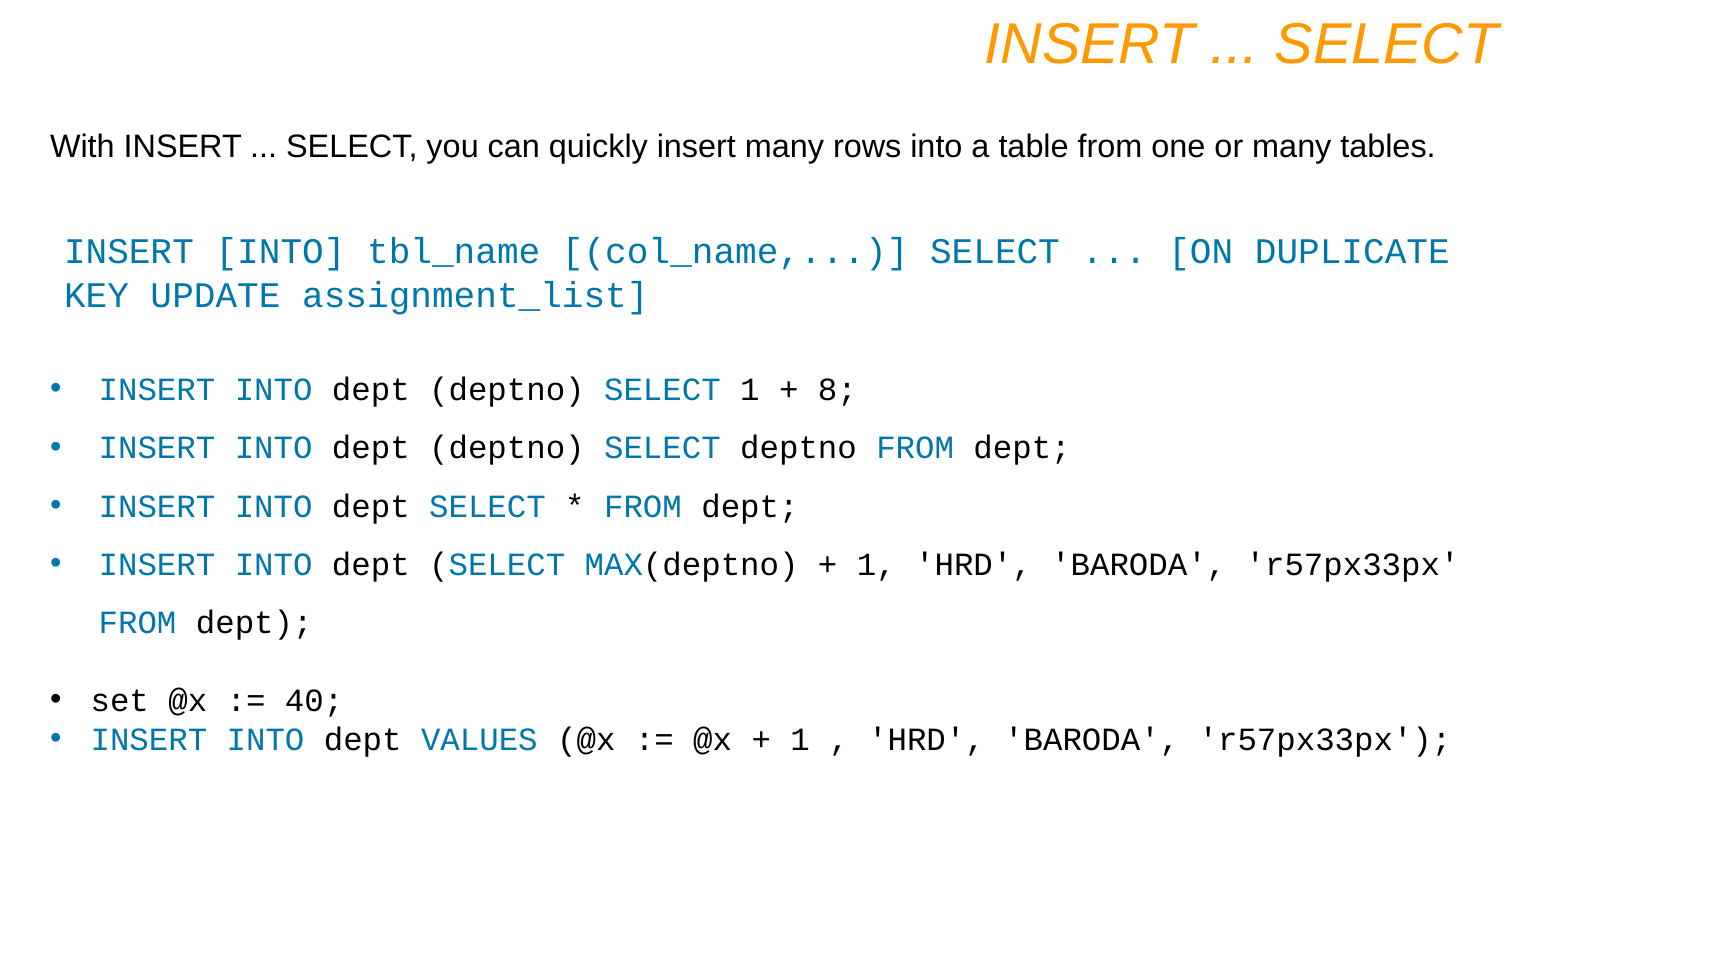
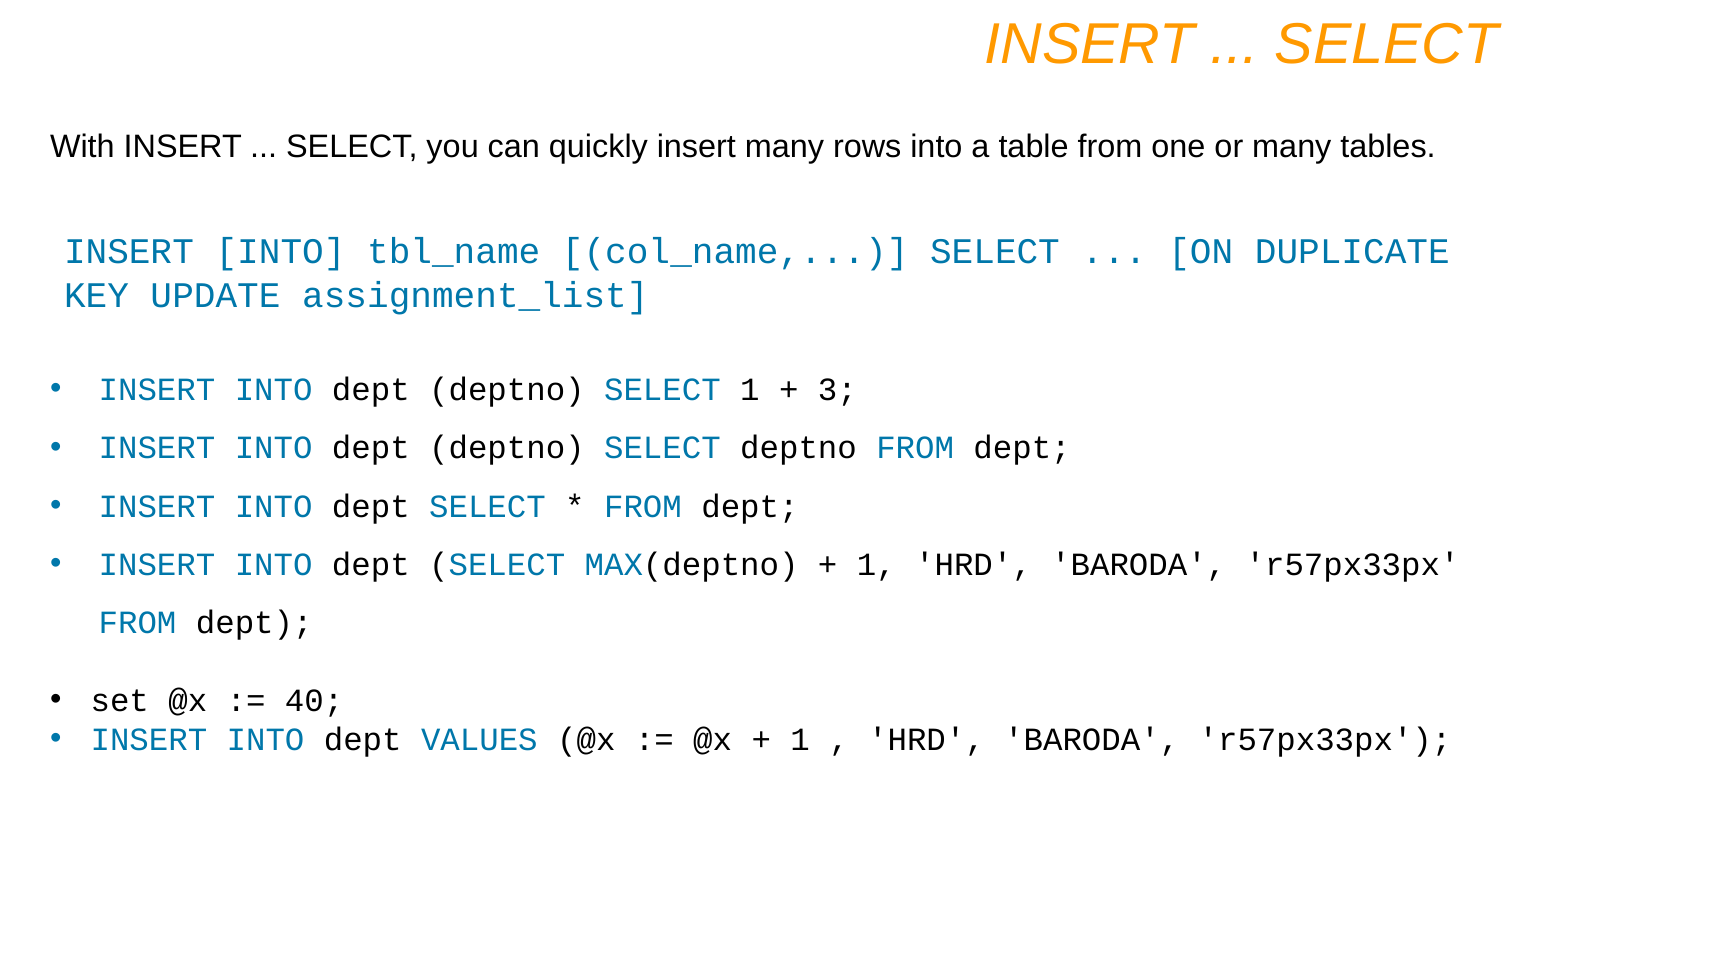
8: 8 -> 3
